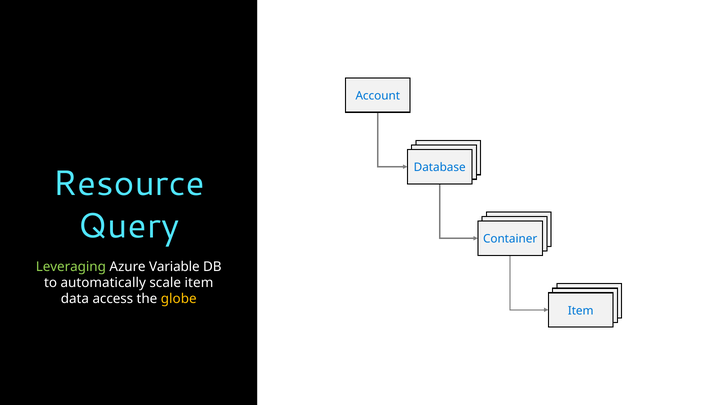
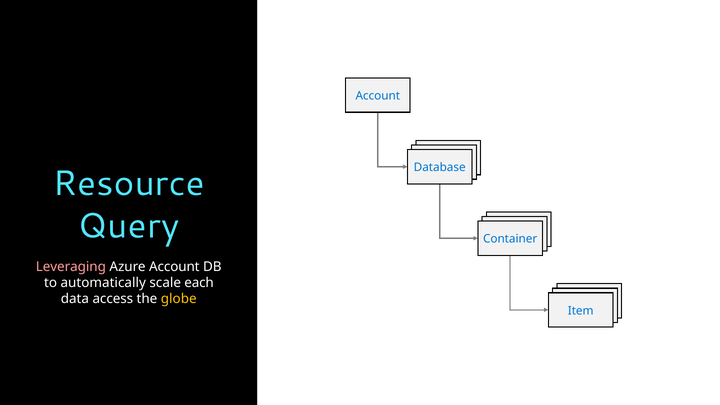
Leveraging colour: light green -> pink
Azure Variable: Variable -> Account
scale item: item -> each
